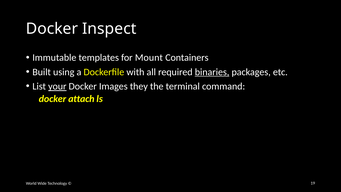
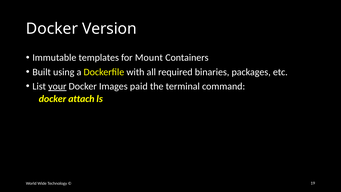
Inspect: Inspect -> Version
binaries underline: present -> none
they: they -> paid
